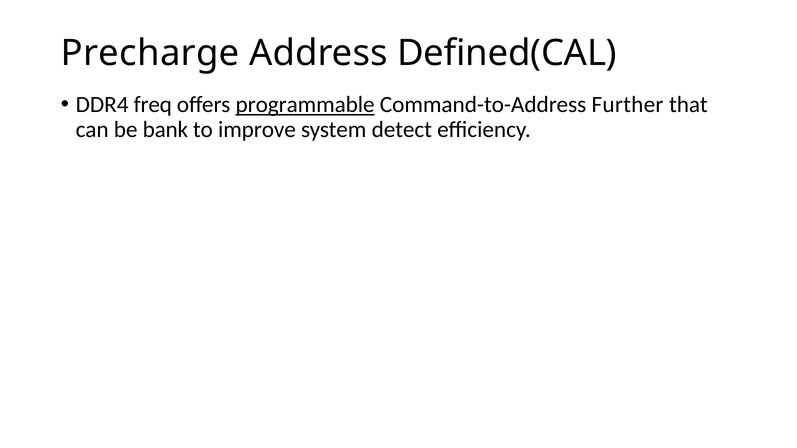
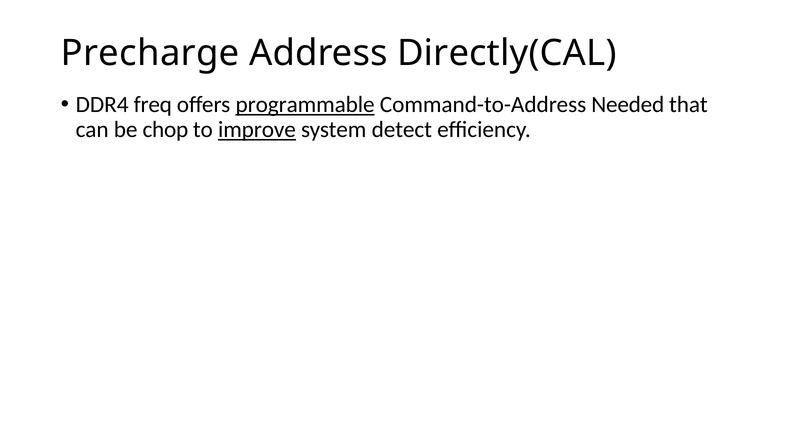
Defined(CAL: Defined(CAL -> Directly(CAL
Further: Further -> Needed
bank: bank -> chop
improve underline: none -> present
